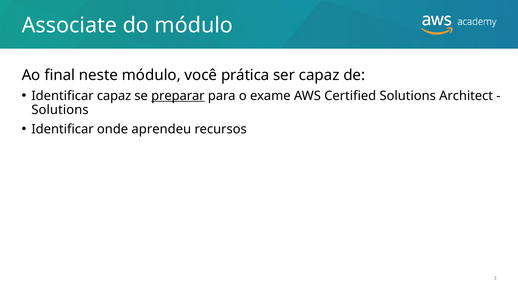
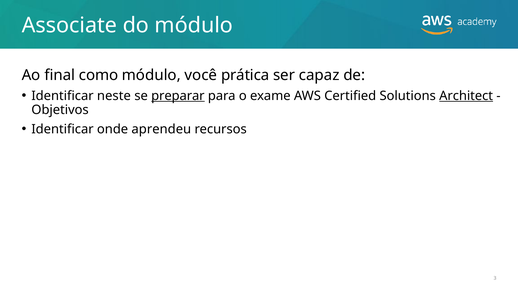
neste: neste -> como
Identificar capaz: capaz -> neste
Architect underline: none -> present
Solutions at (60, 109): Solutions -> Objetivos
